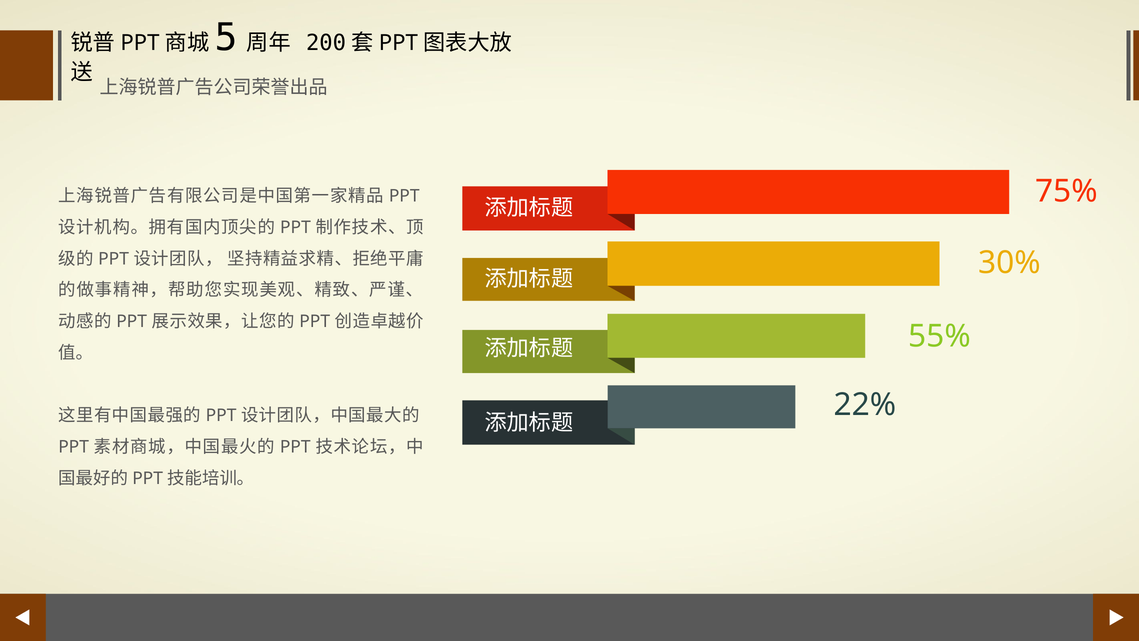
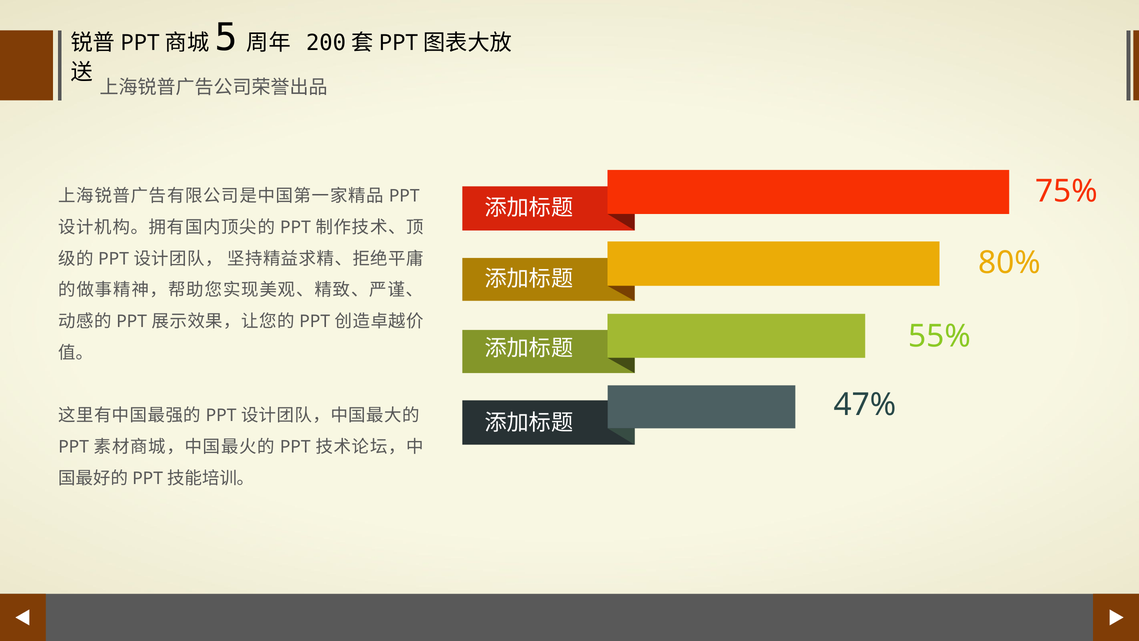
30%: 30% -> 80%
22%: 22% -> 47%
